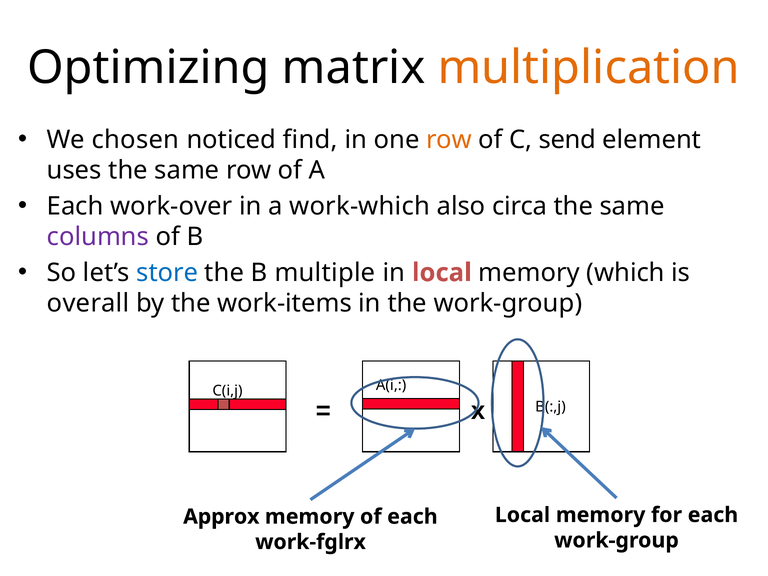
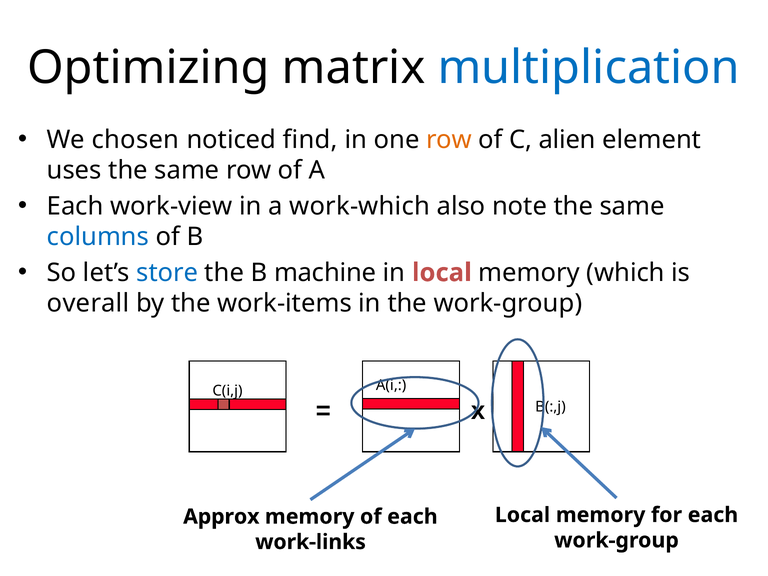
multiplication colour: orange -> blue
send: send -> alien
work-over: work-over -> work-view
circa: circa -> note
columns colour: purple -> blue
multiple: multiple -> machine
work-fglrx: work-fglrx -> work-links
